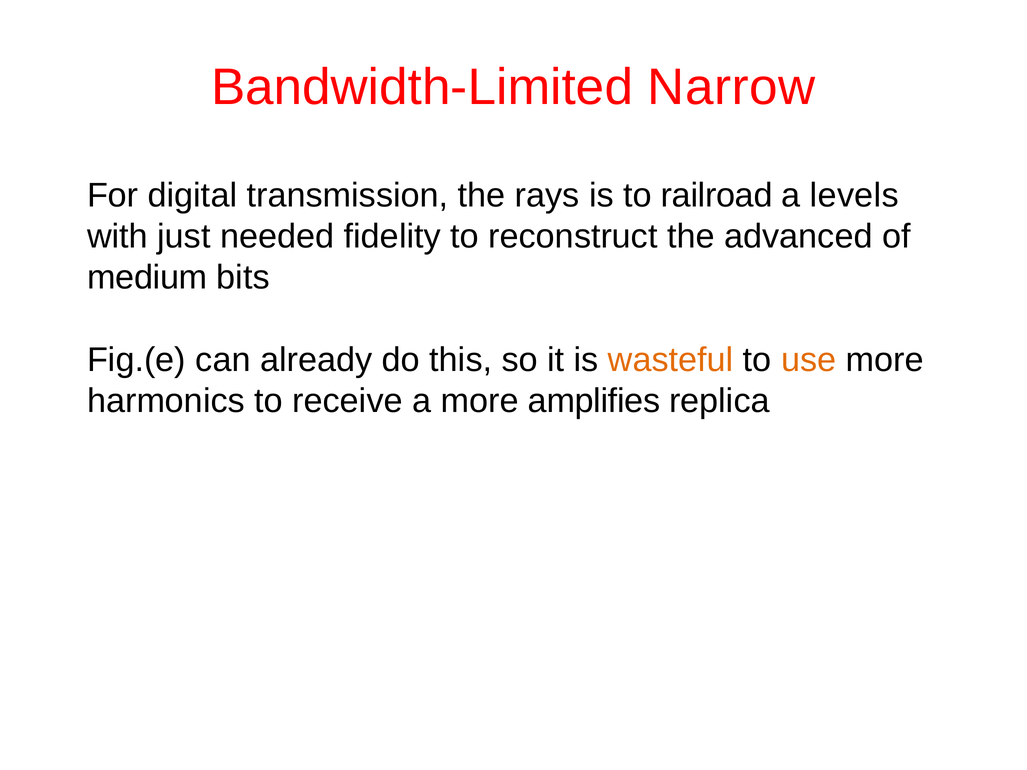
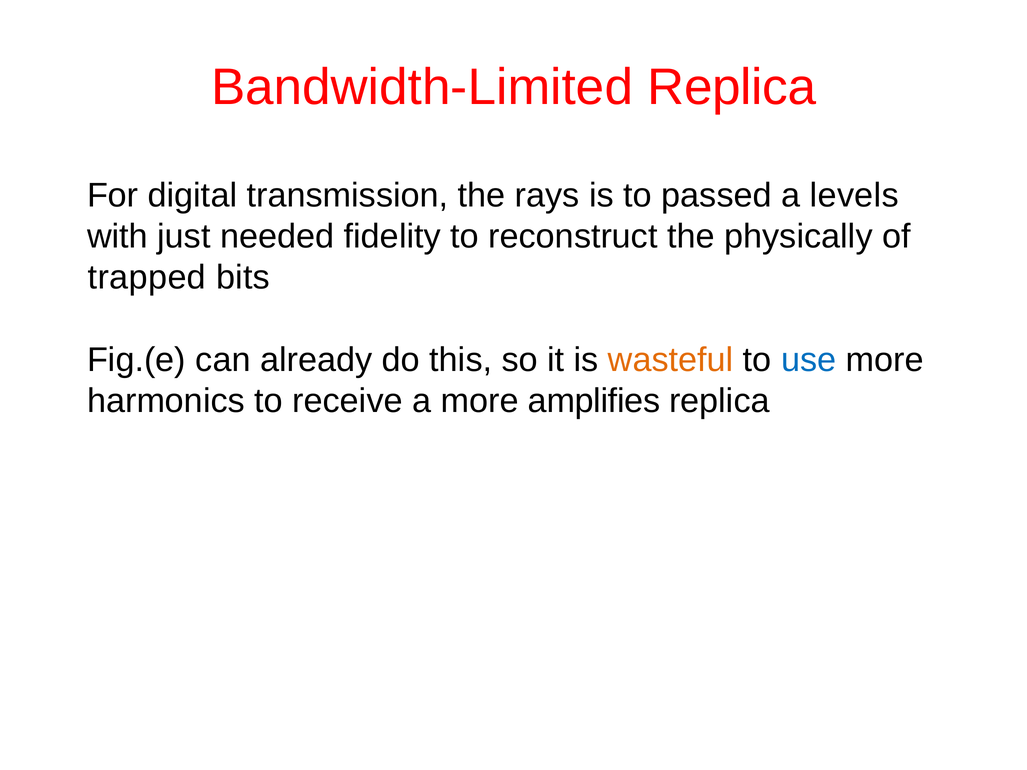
Bandwidth-Limited Narrow: Narrow -> Replica
railroad: railroad -> passed
advanced: advanced -> physically
medium: medium -> trapped
use colour: orange -> blue
